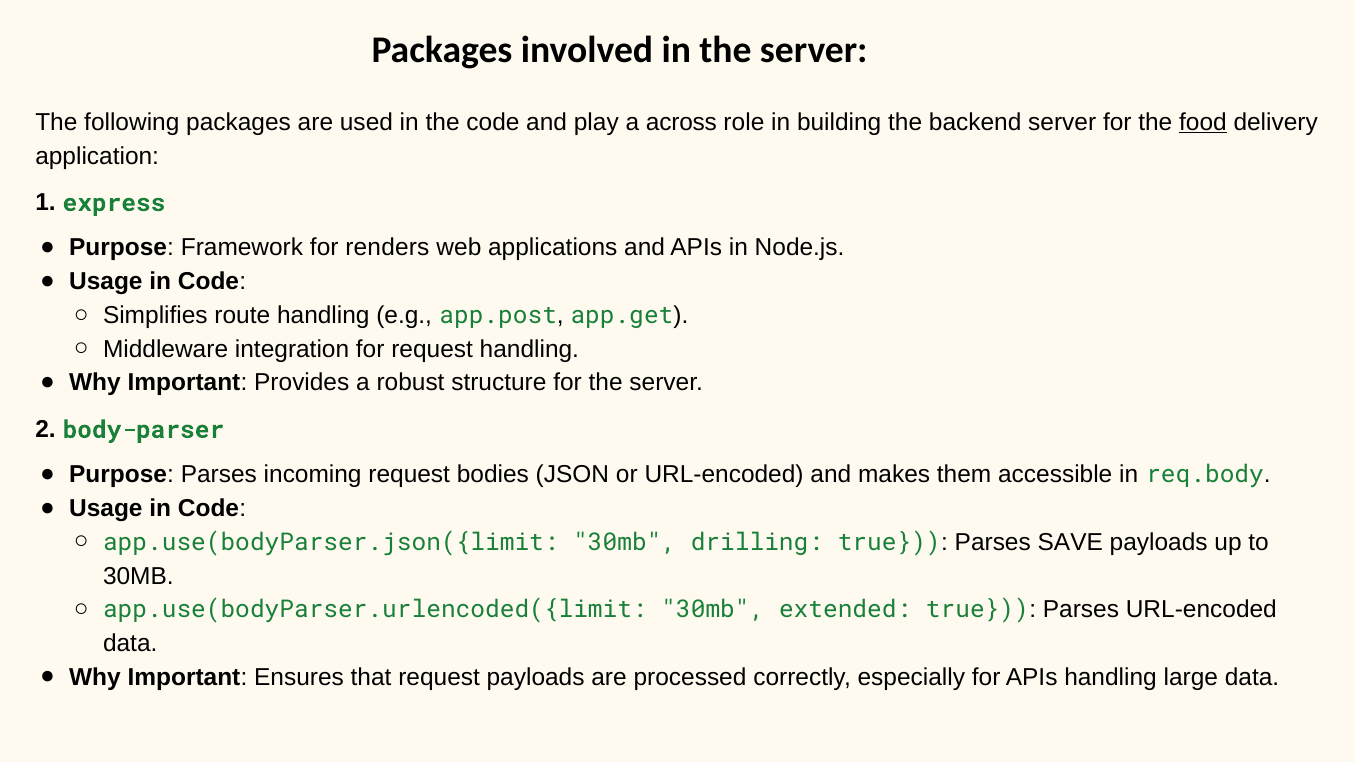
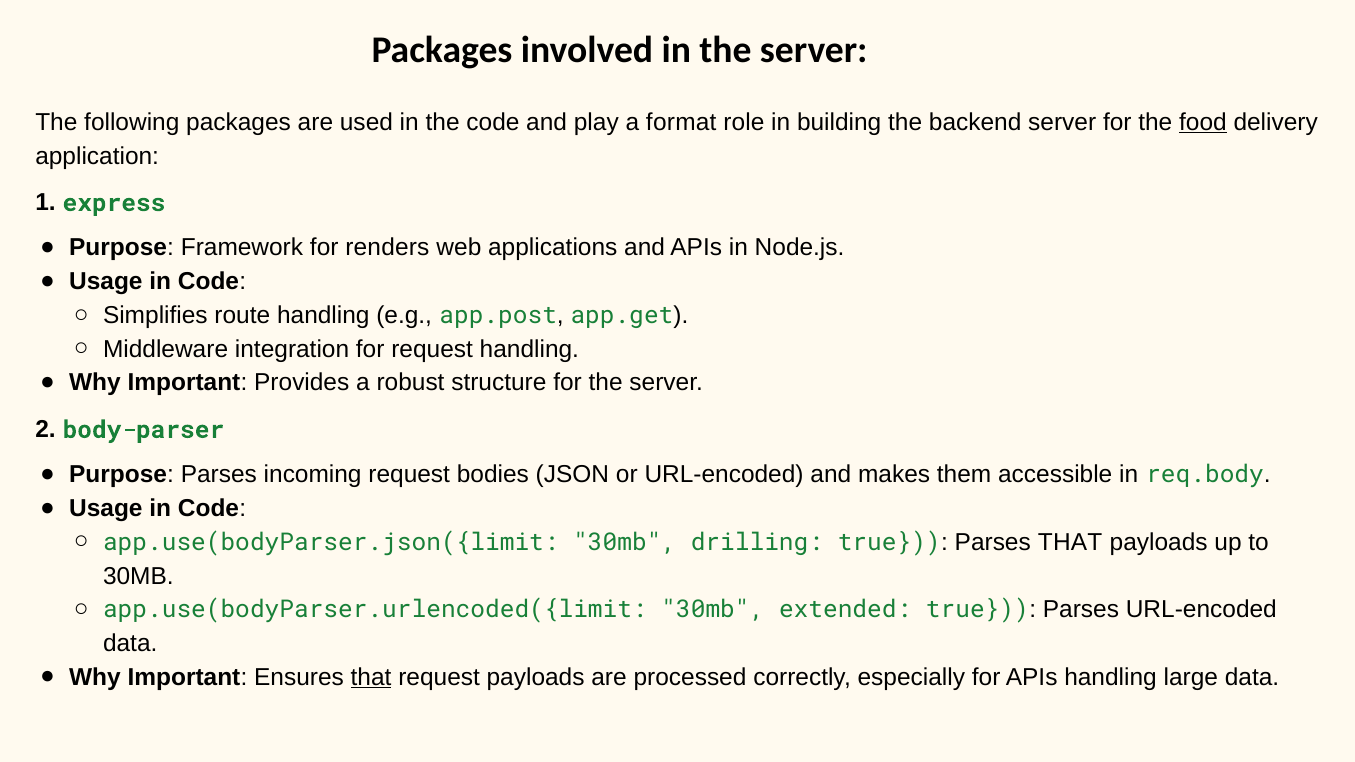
across: across -> format
Parses SAVE: SAVE -> THAT
that at (371, 677) underline: none -> present
